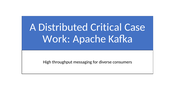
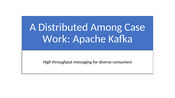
Critical: Critical -> Among
